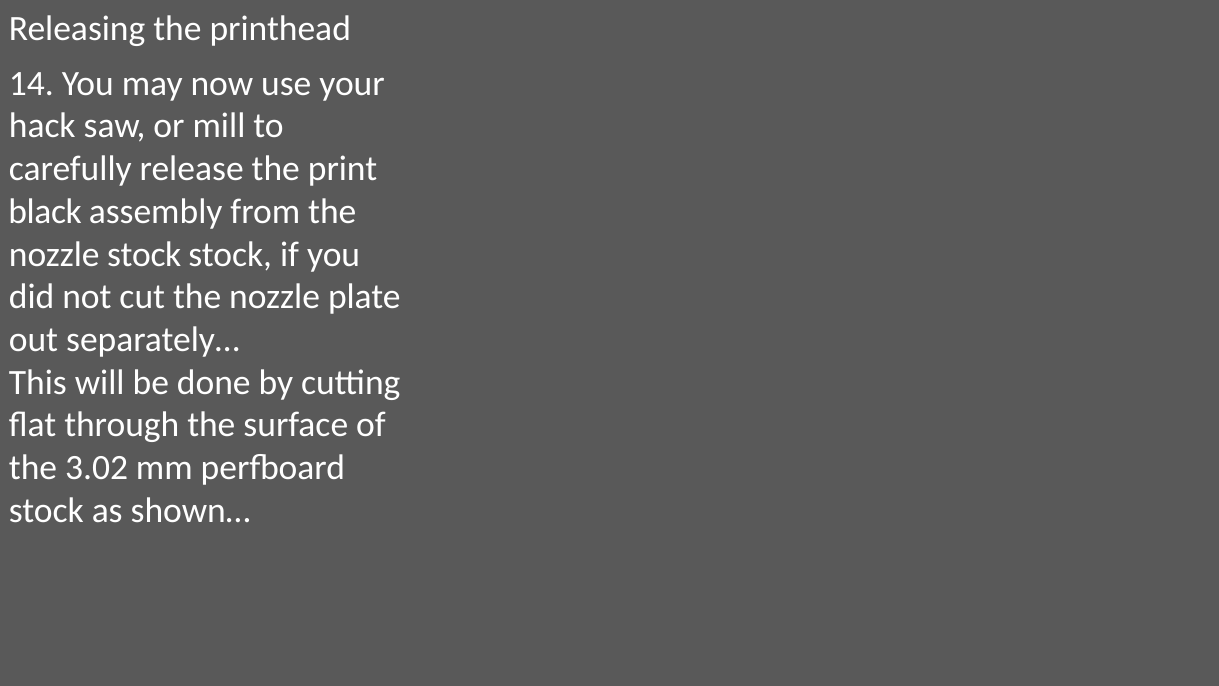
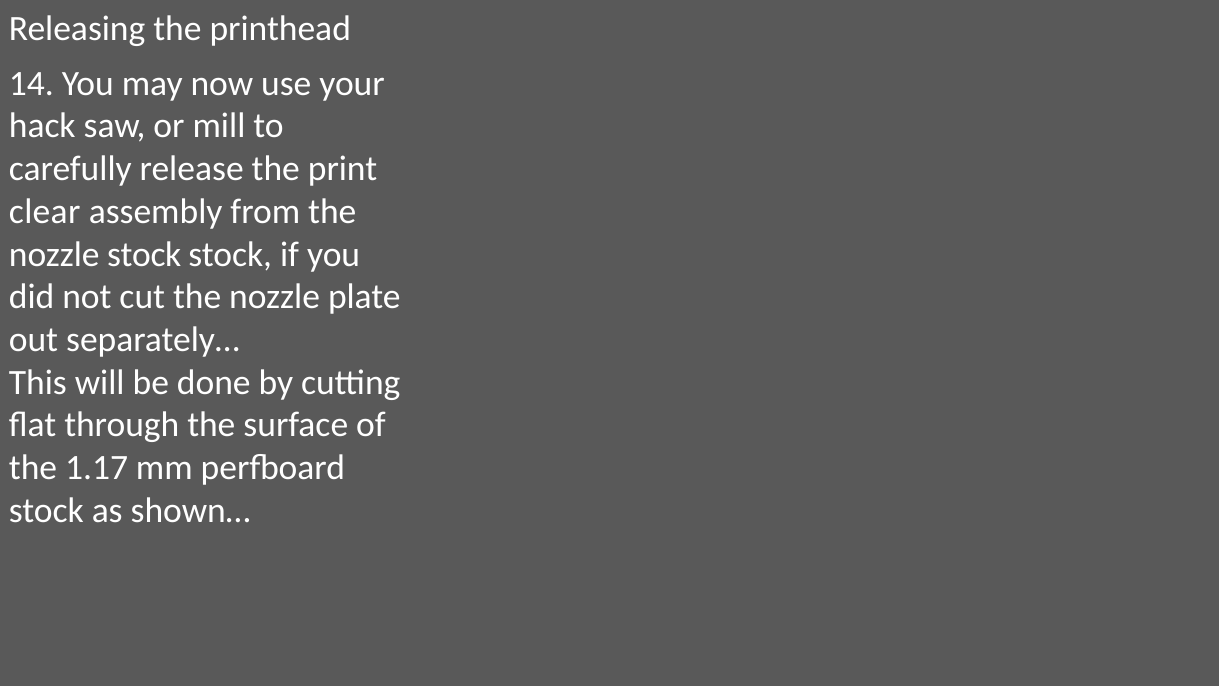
black: black -> clear
3.02: 3.02 -> 1.17
